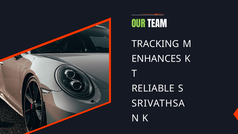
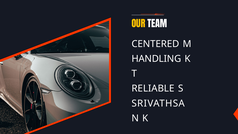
OUR colour: light green -> yellow
TRACKING: TRACKING -> CENTERED
ENHANCES: ENHANCES -> HANDLING
